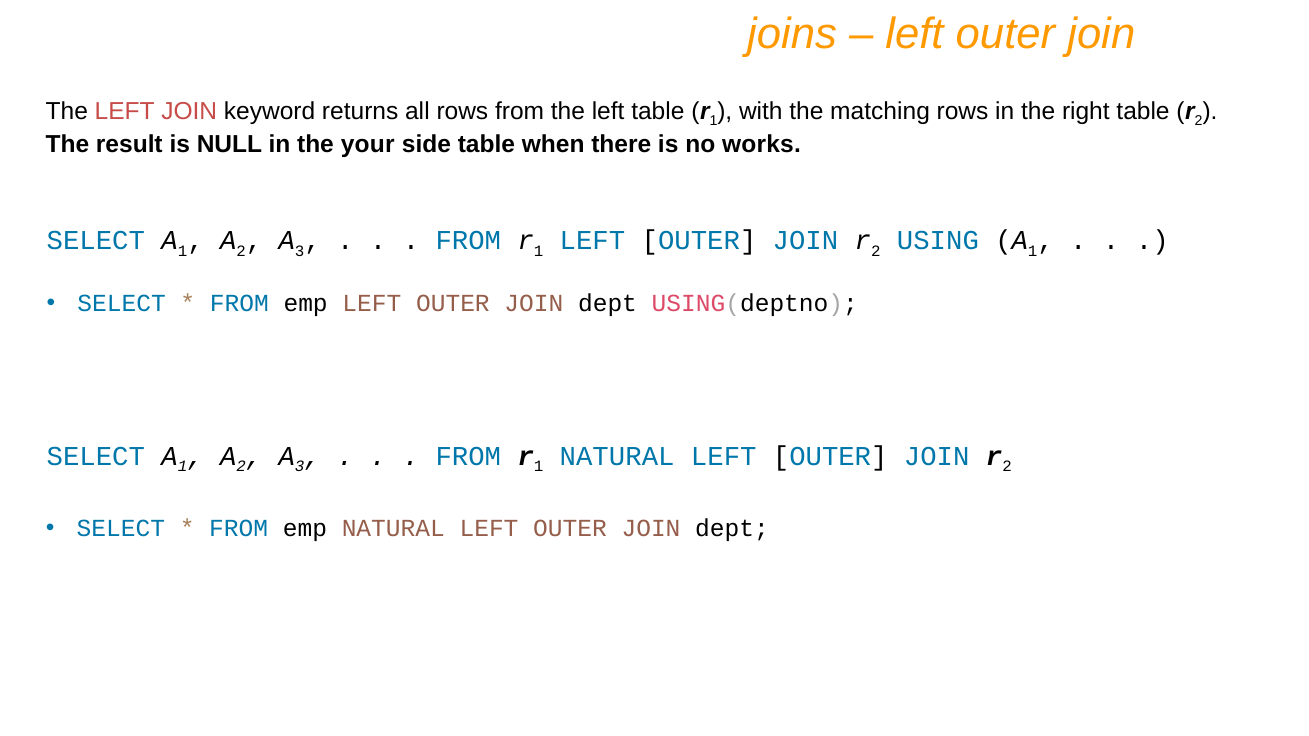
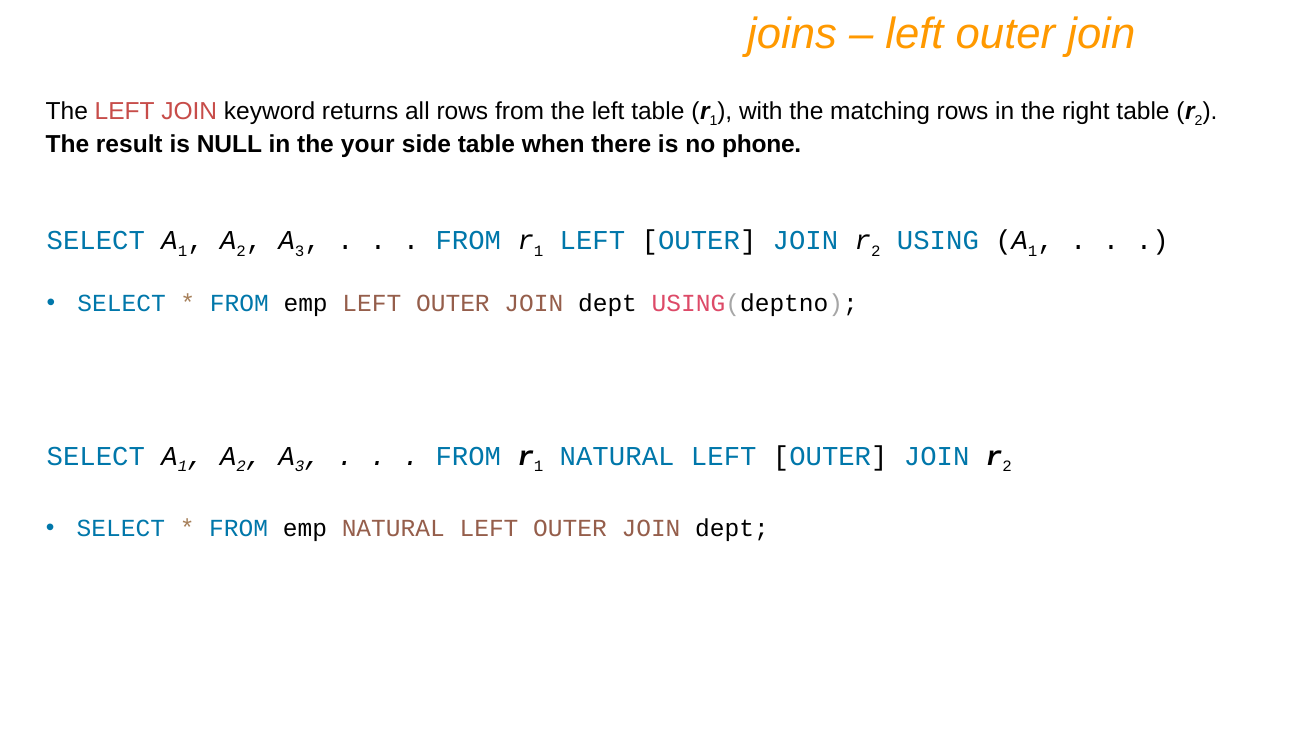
works: works -> phone
